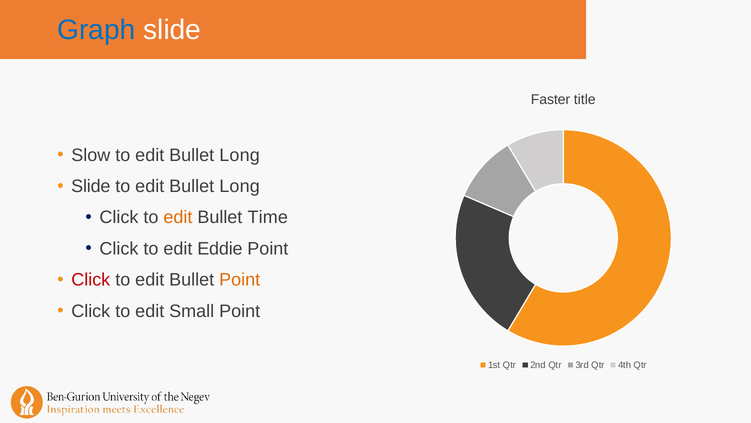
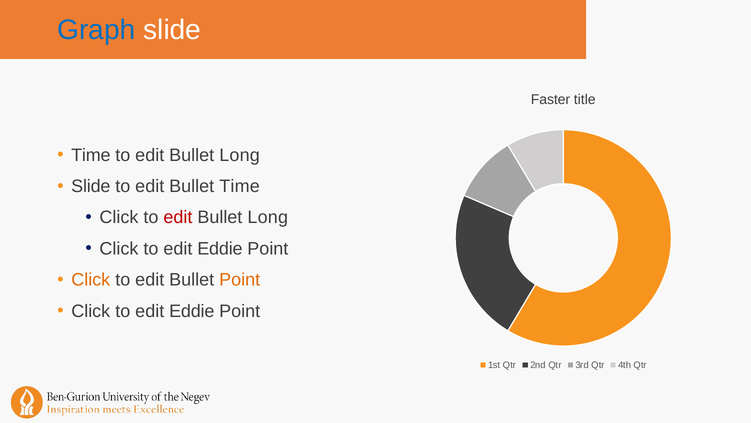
Slow at (91, 155): Slow -> Time
Long at (240, 186): Long -> Time
edit at (178, 217) colour: orange -> red
Time at (268, 217): Time -> Long
Click at (91, 280) colour: red -> orange
Small at (192, 311): Small -> Eddie
